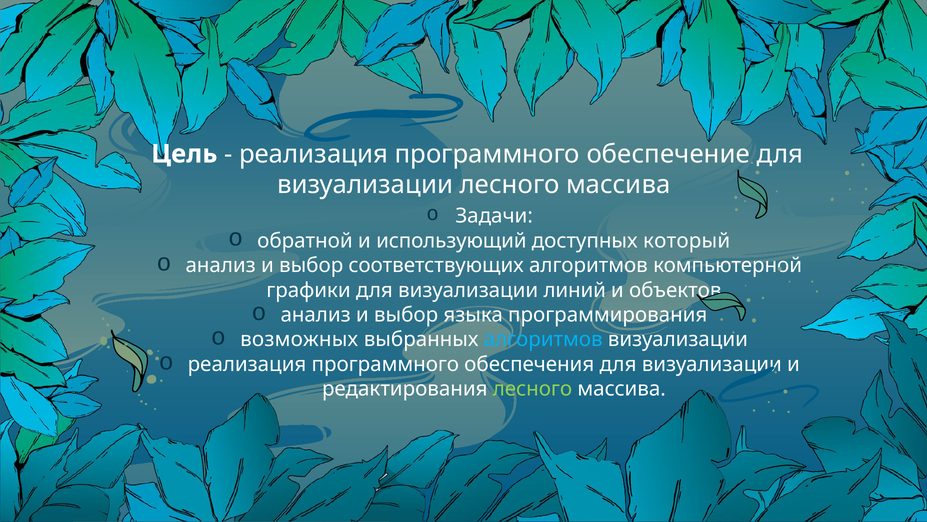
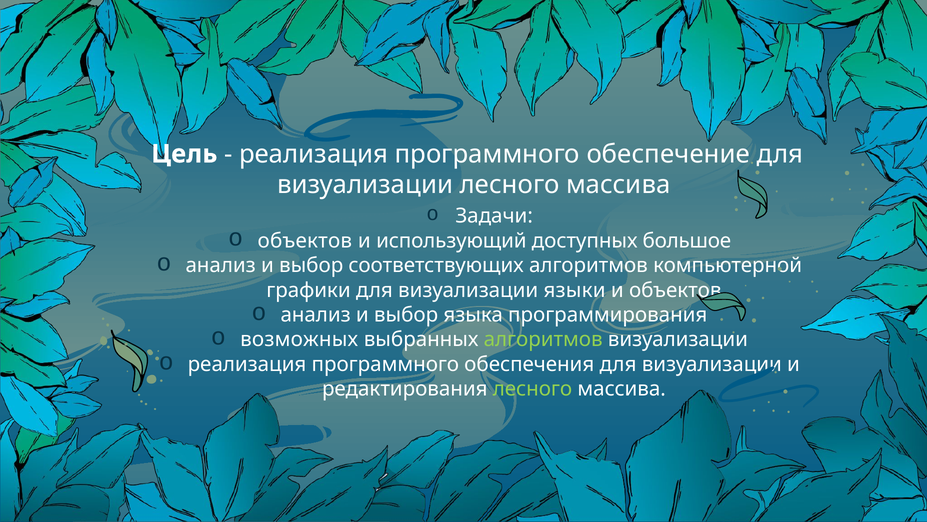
обратной at (305, 241): обратной -> объектов
который: который -> большое
линий: линий -> языки
алгоритмов at (543, 339) colour: light blue -> light green
